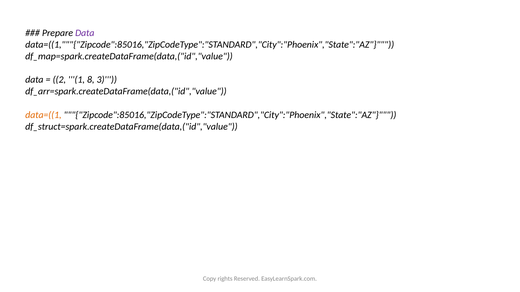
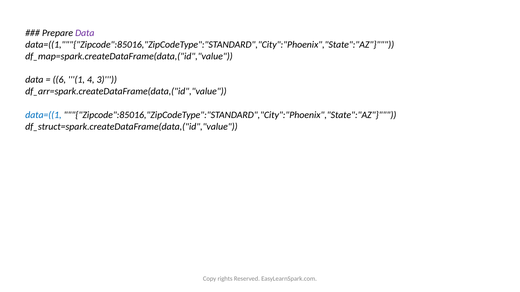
2: 2 -> 6
8: 8 -> 4
data=((1 colour: orange -> blue
